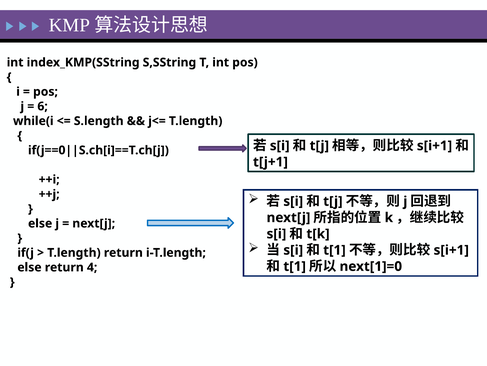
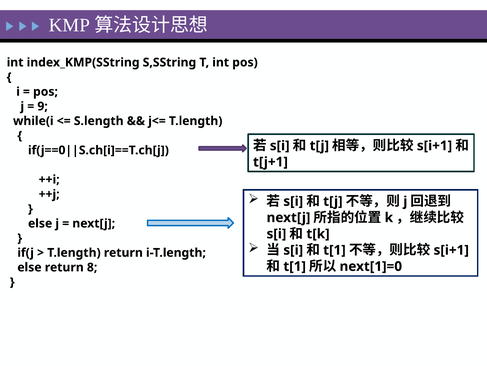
6: 6 -> 9
4: 4 -> 8
